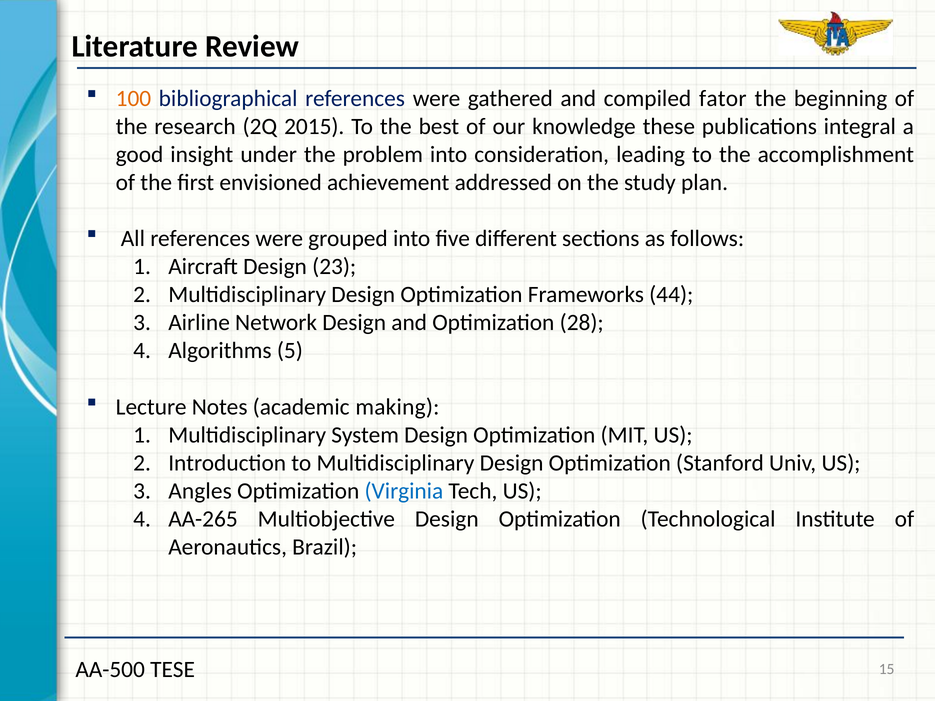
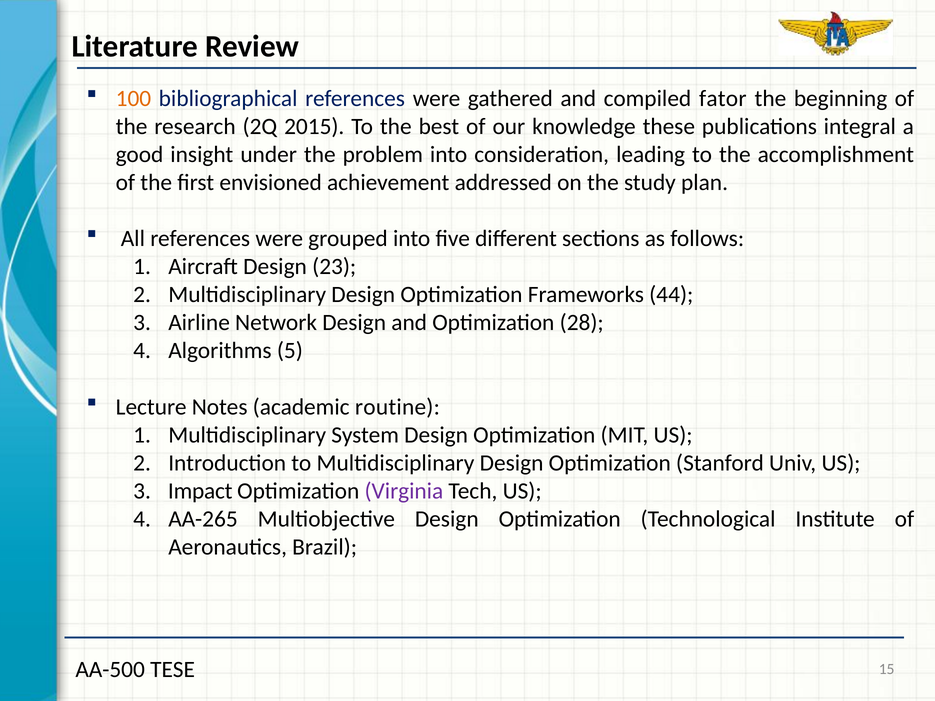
making: making -> routine
Angles: Angles -> Impact
Virginia colour: blue -> purple
